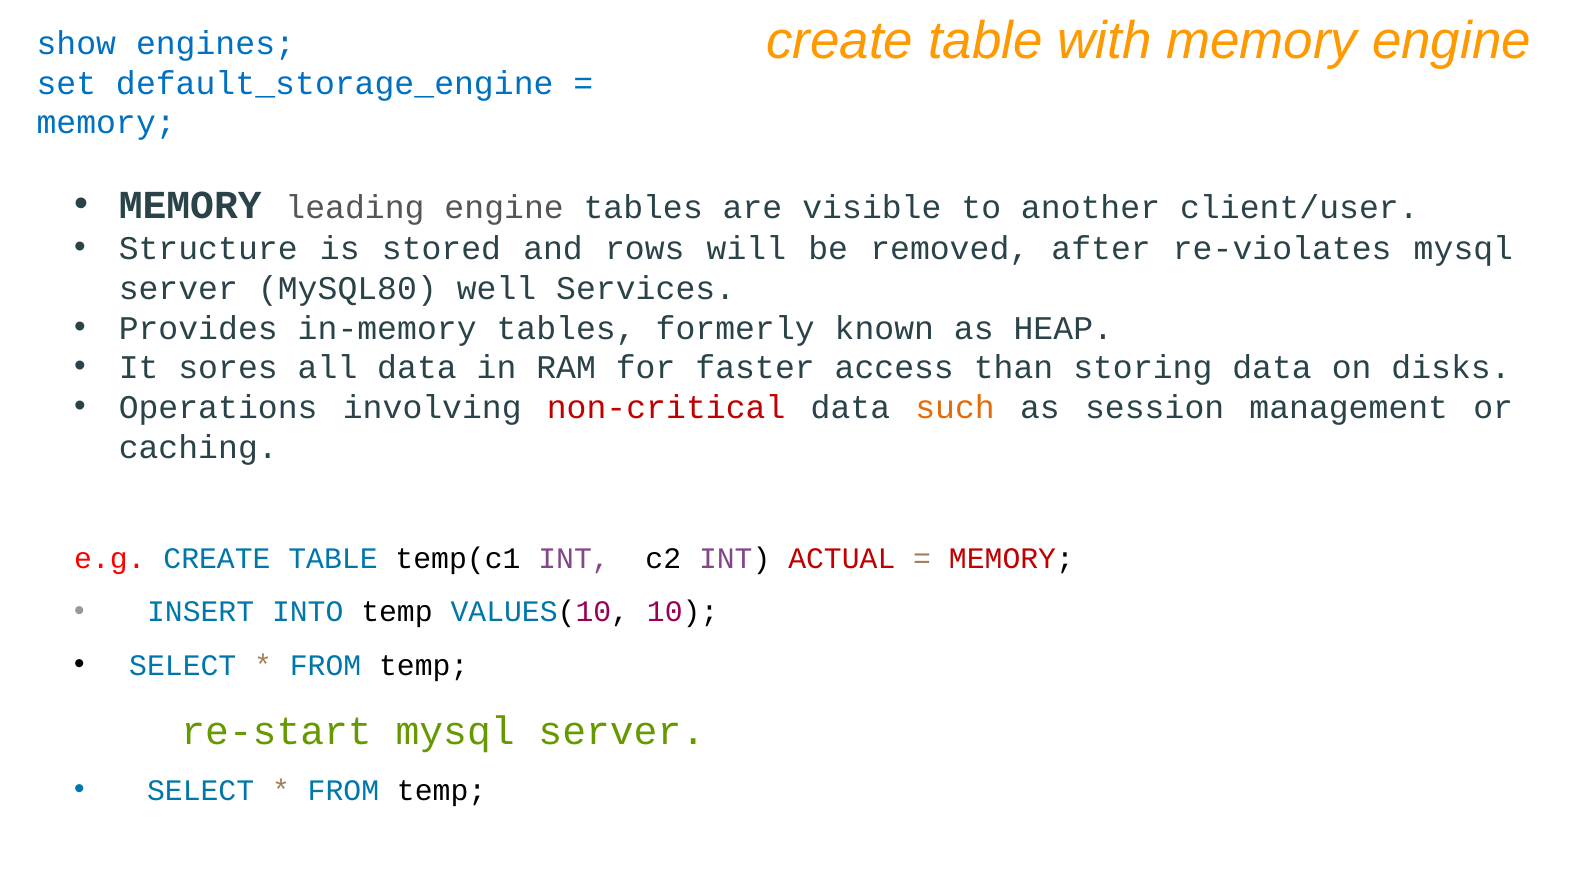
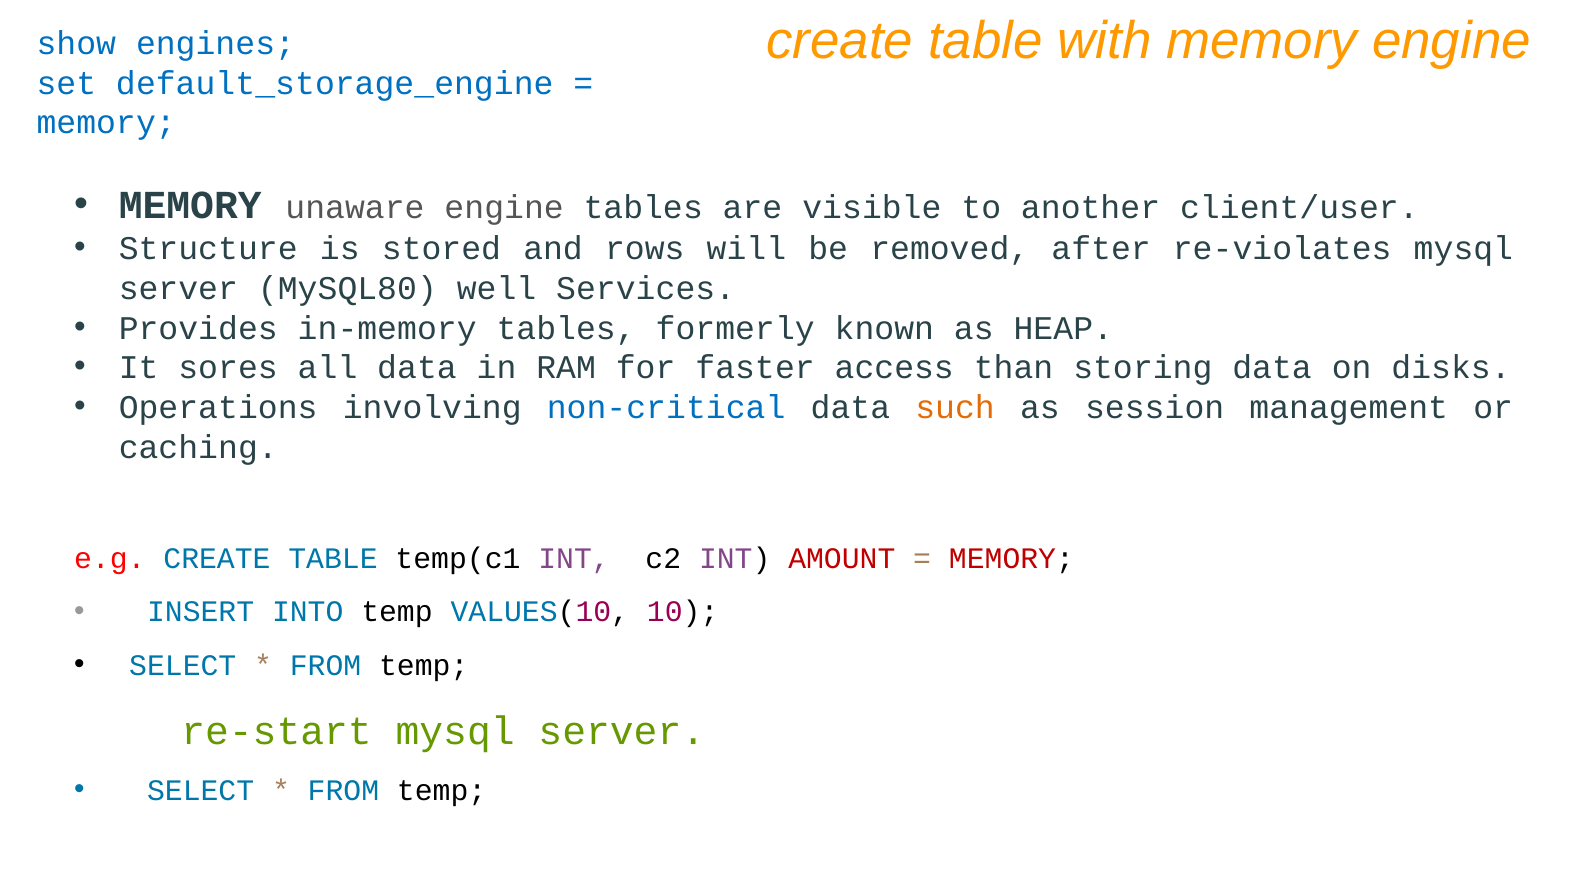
leading: leading -> unaware
non-critical colour: red -> blue
ACTUAL: ACTUAL -> AMOUNT
